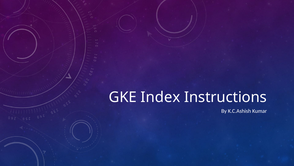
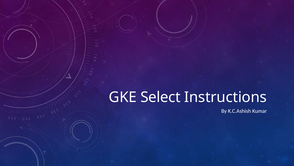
Index: Index -> Select
